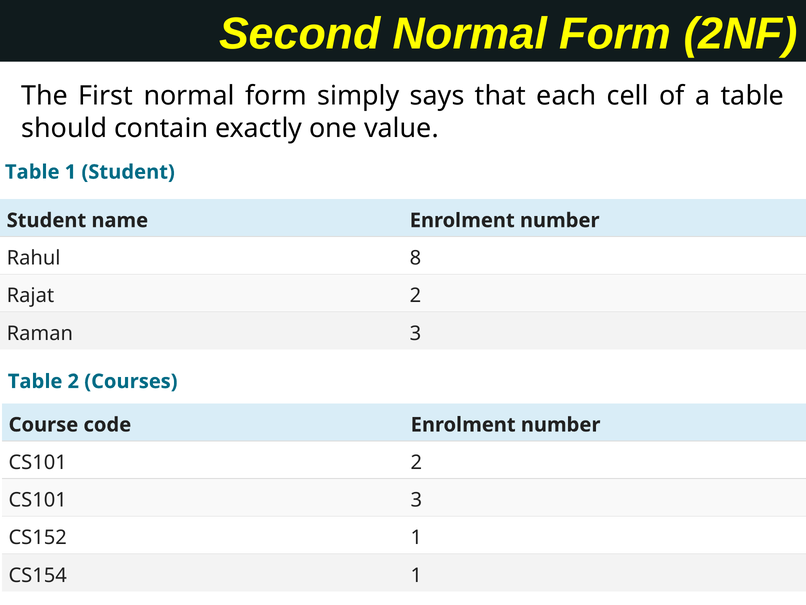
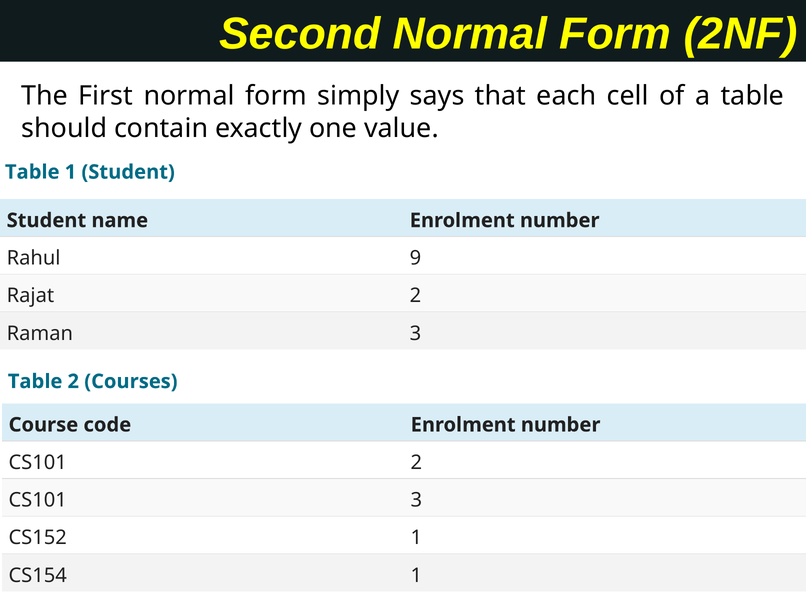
8: 8 -> 9
